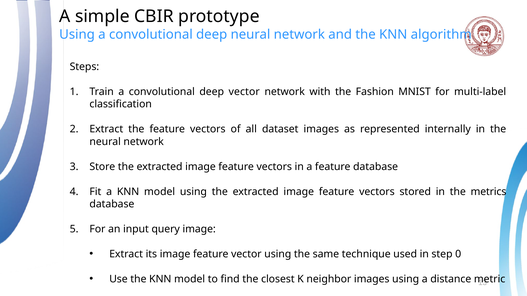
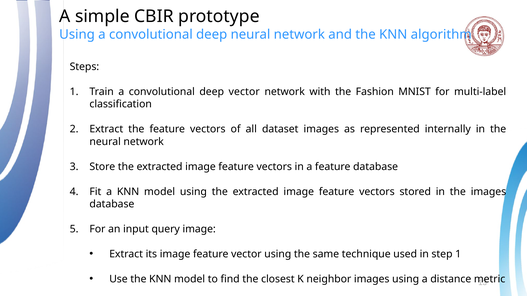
the metrics: metrics -> images
step 0: 0 -> 1
